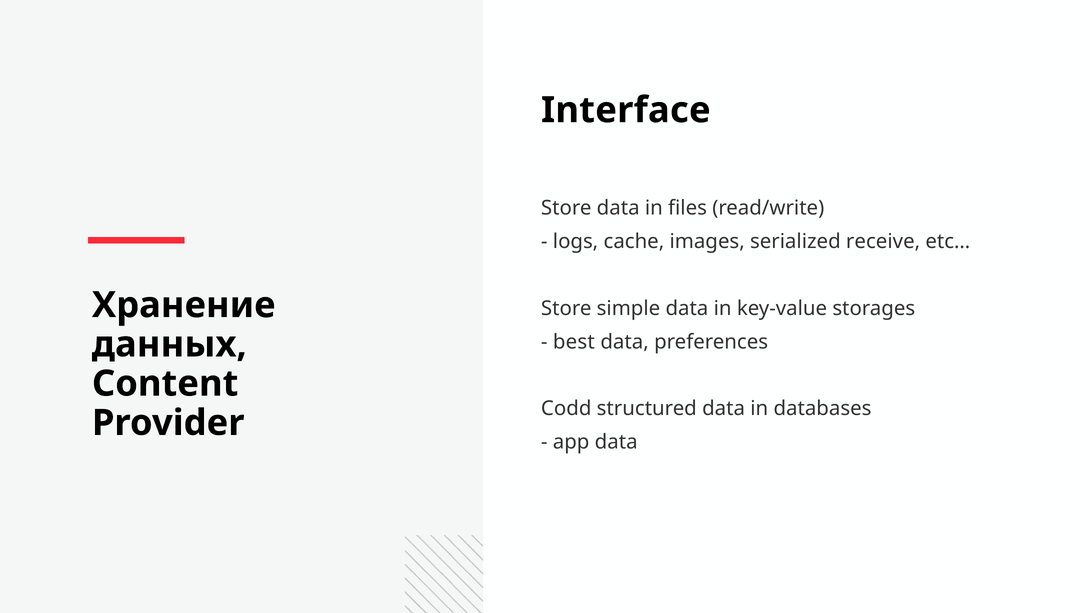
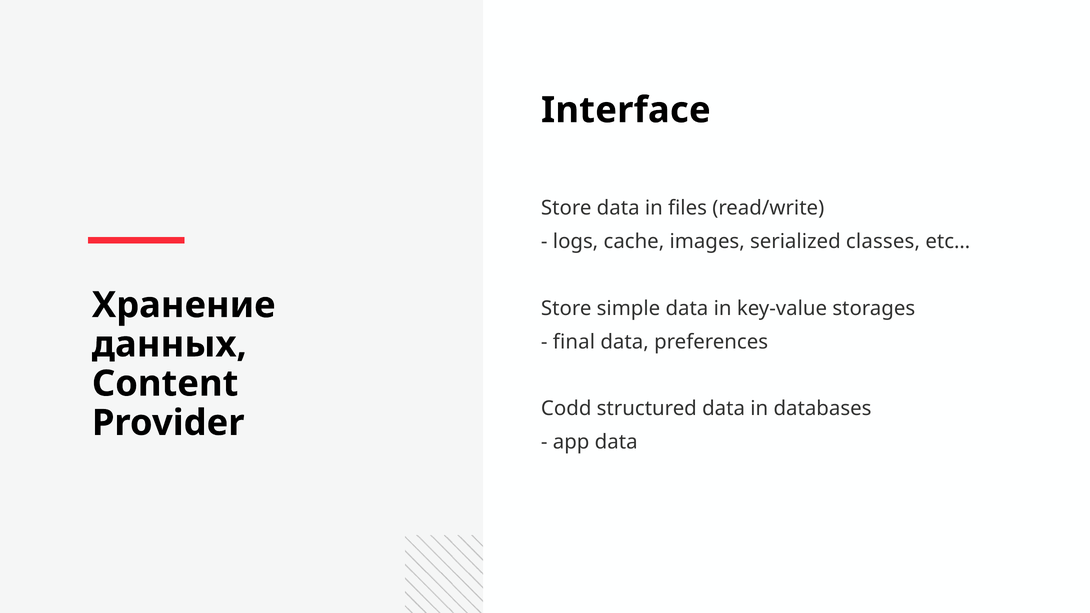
receive: receive -> classes
best: best -> final
